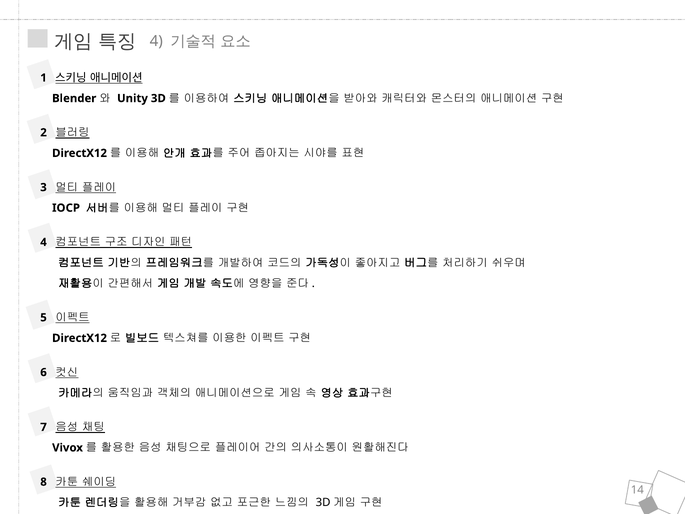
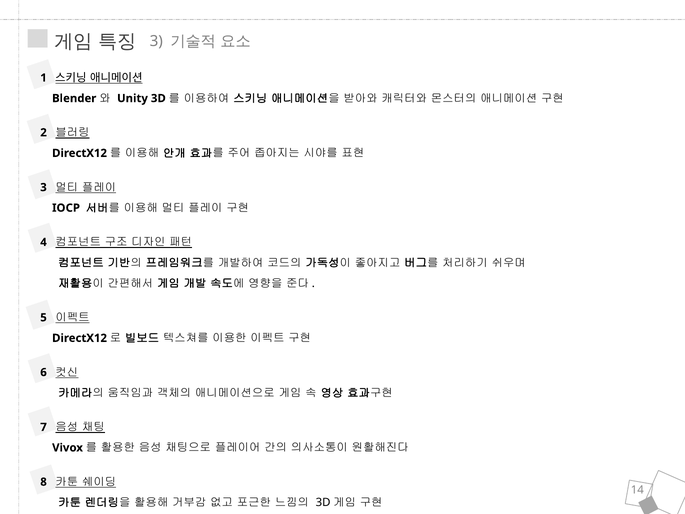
4 at (156, 41): 4 -> 3
